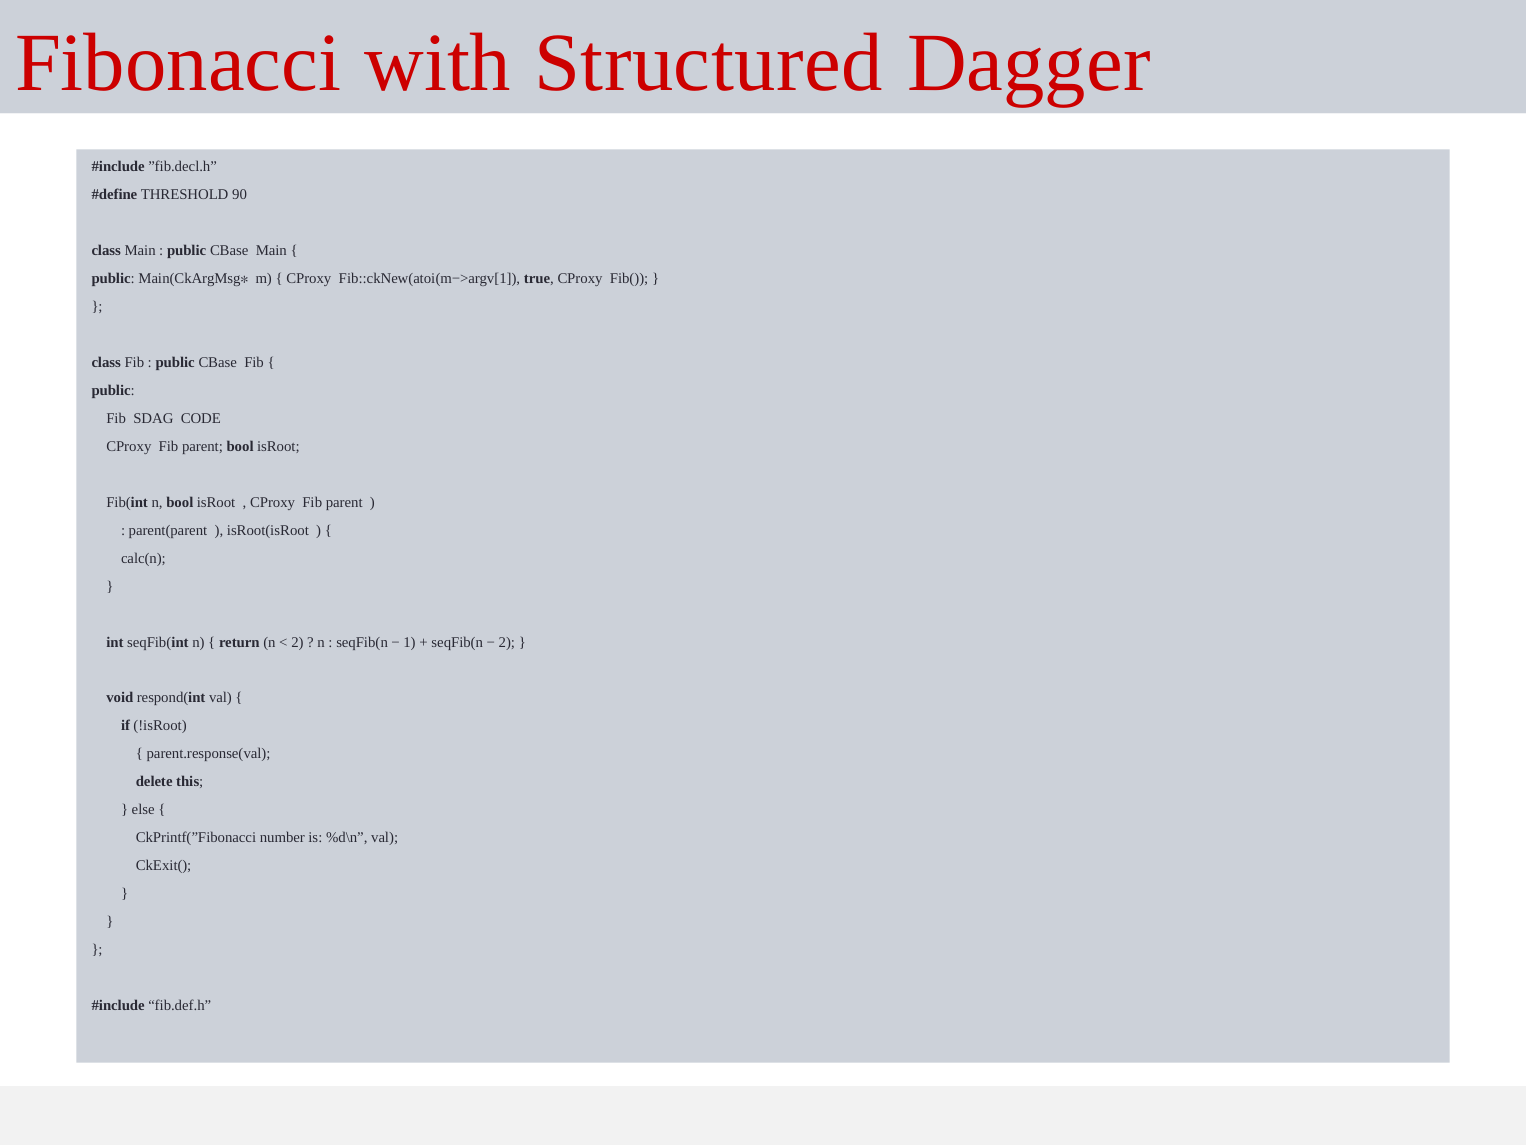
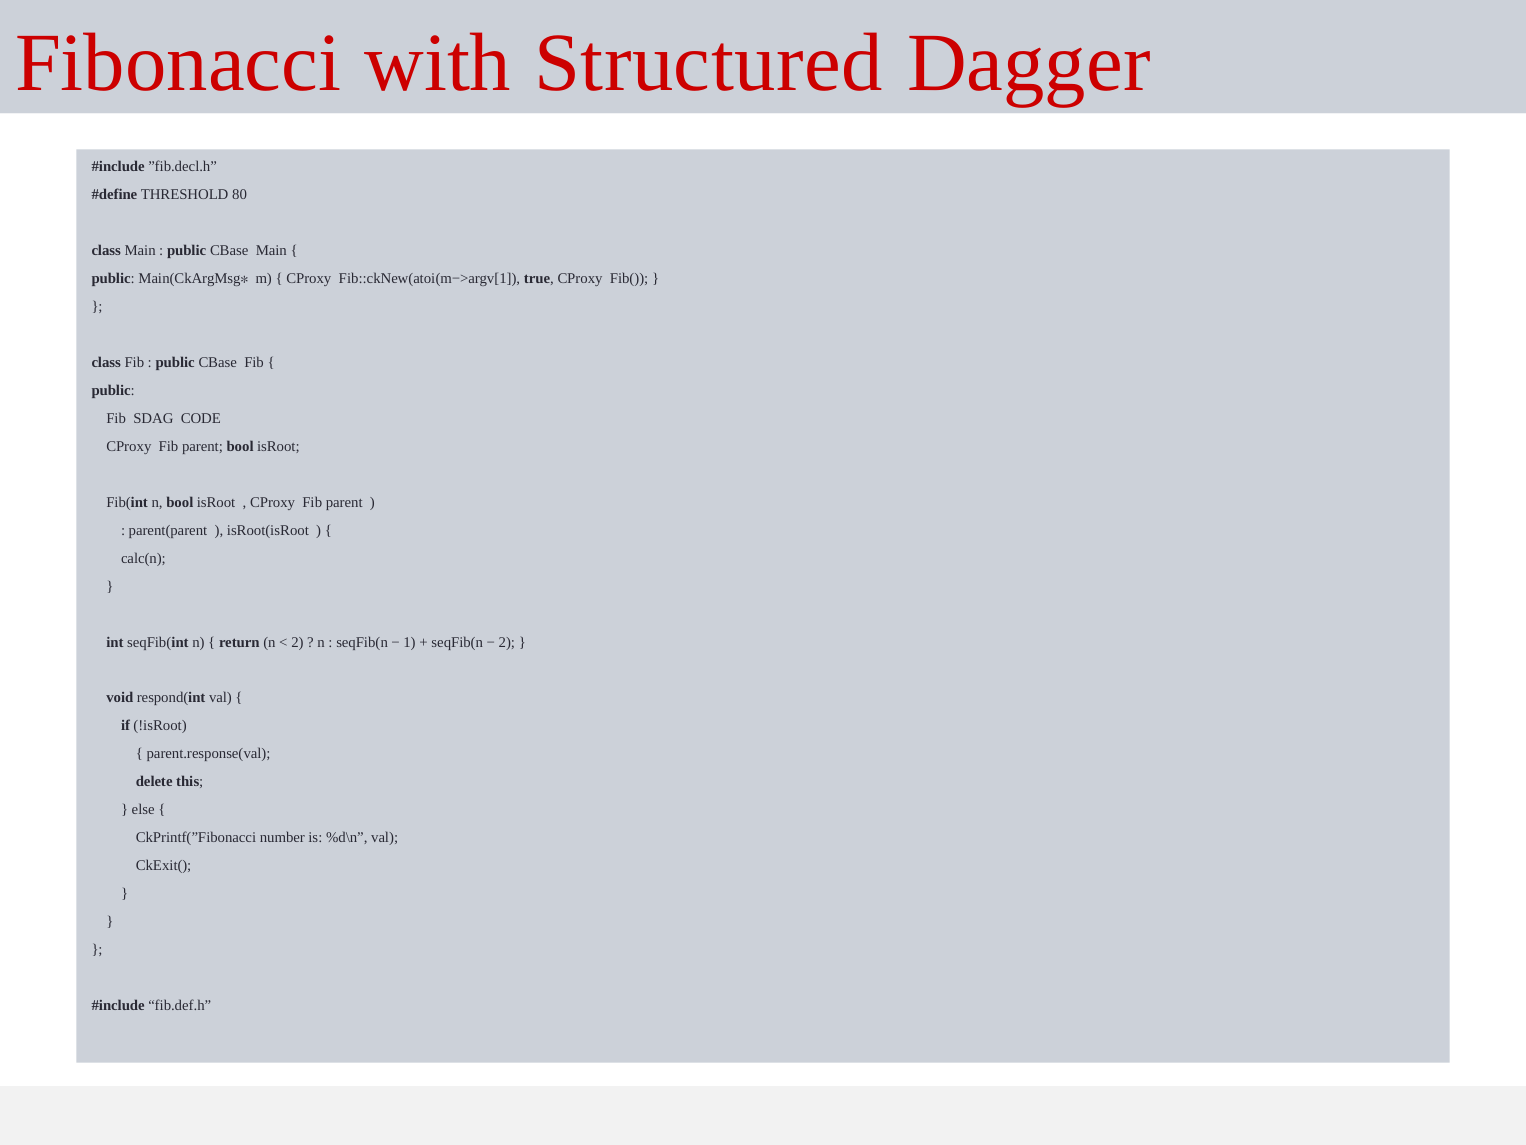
90: 90 -> 80
